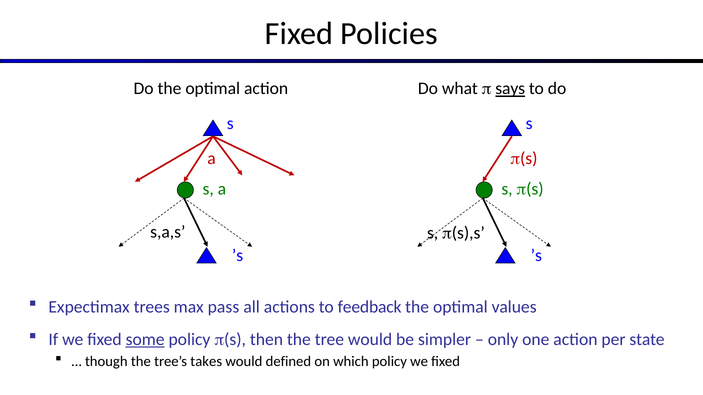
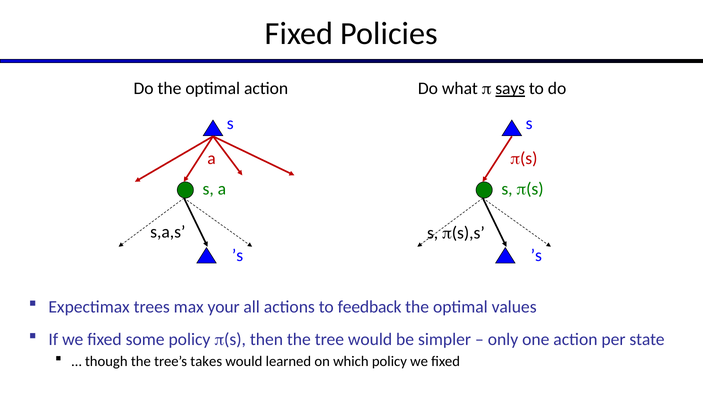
pass: pass -> your
some underline: present -> none
defined: defined -> learned
